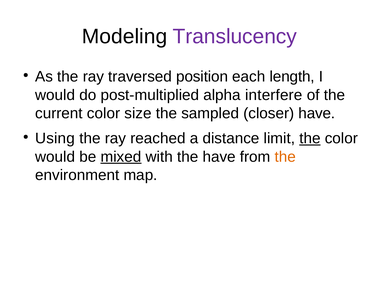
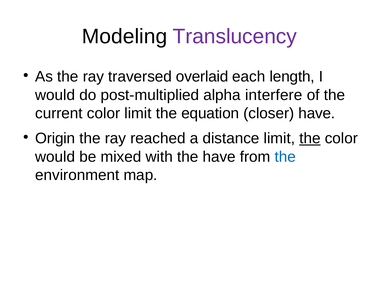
position: position -> overlaid
color size: size -> limit
sampled: sampled -> equation
Using: Using -> Origin
mixed underline: present -> none
the at (285, 157) colour: orange -> blue
